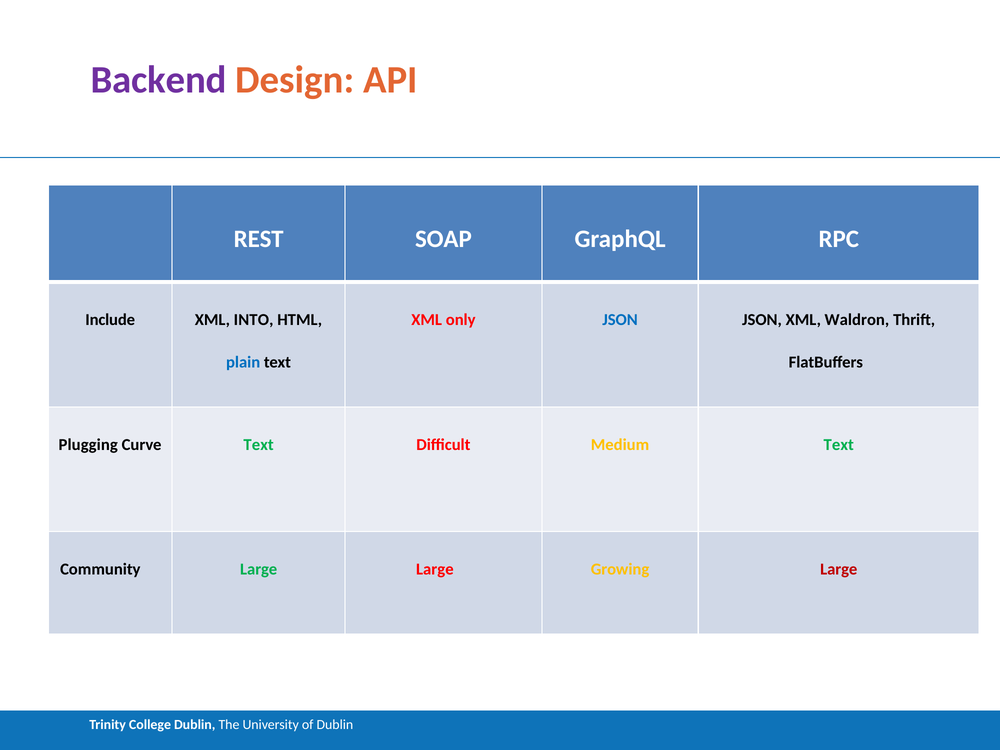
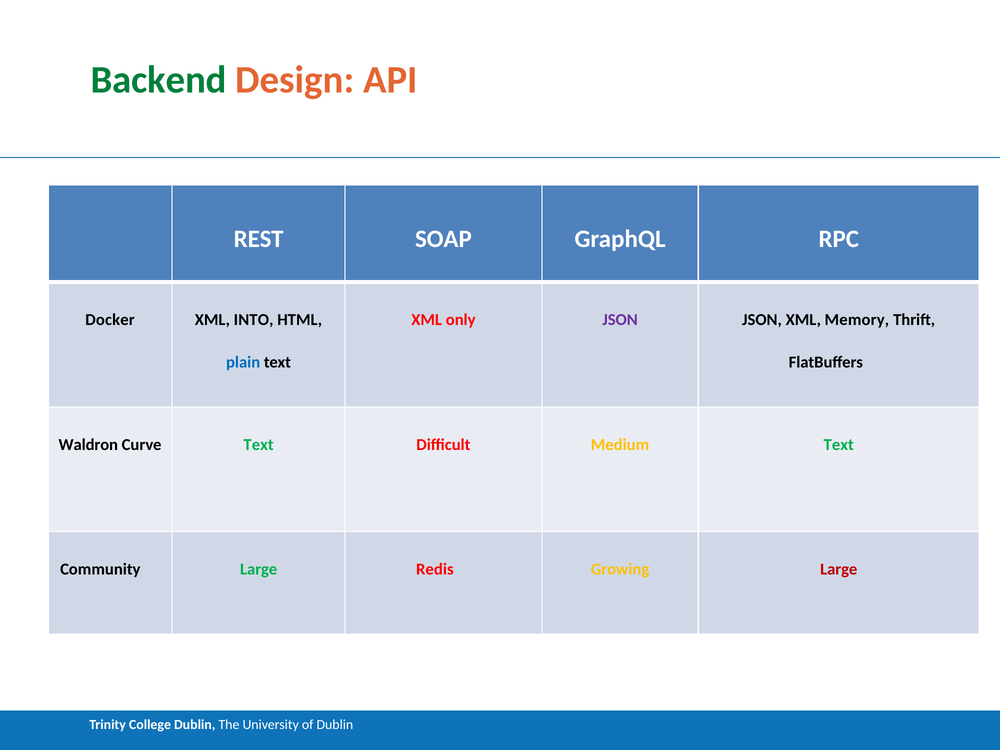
Backend colour: purple -> green
Include: Include -> Docker
JSON at (620, 320) colour: blue -> purple
Waldron: Waldron -> Memory
Plugging: Plugging -> Waldron
Large Large: Large -> Redis
